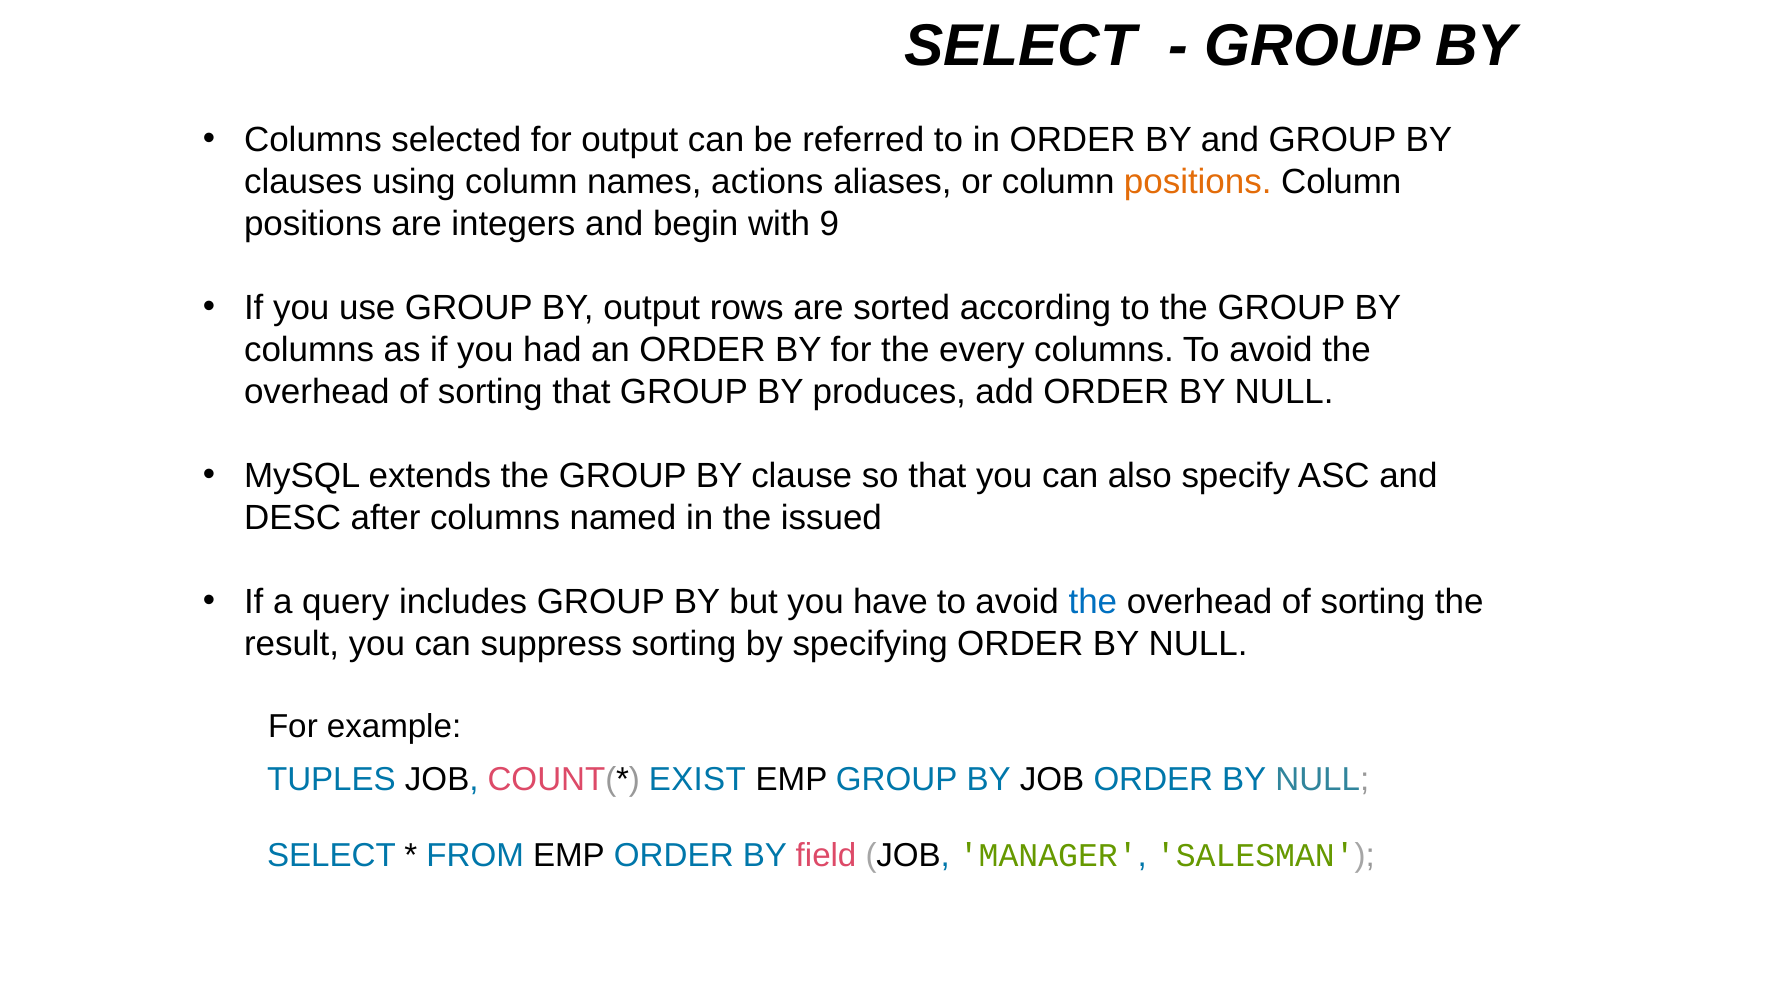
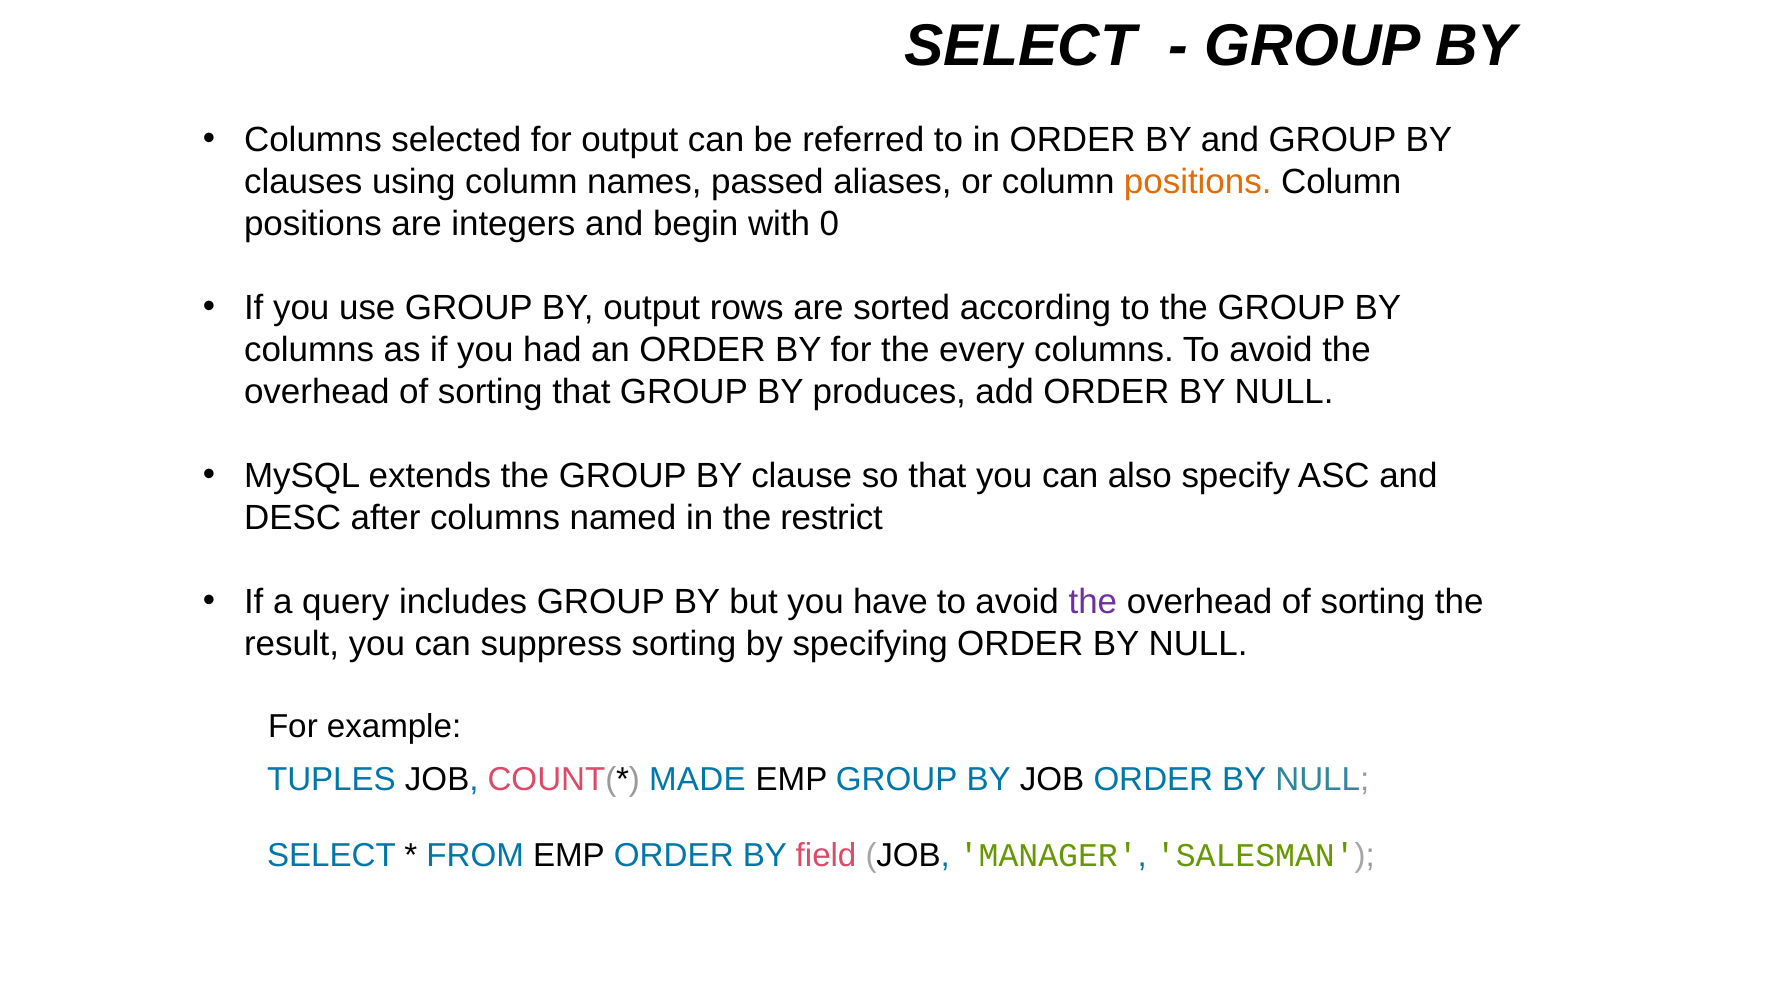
actions: actions -> passed
9: 9 -> 0
issued: issued -> restrict
the at (1093, 602) colour: blue -> purple
EXIST: EXIST -> MADE
